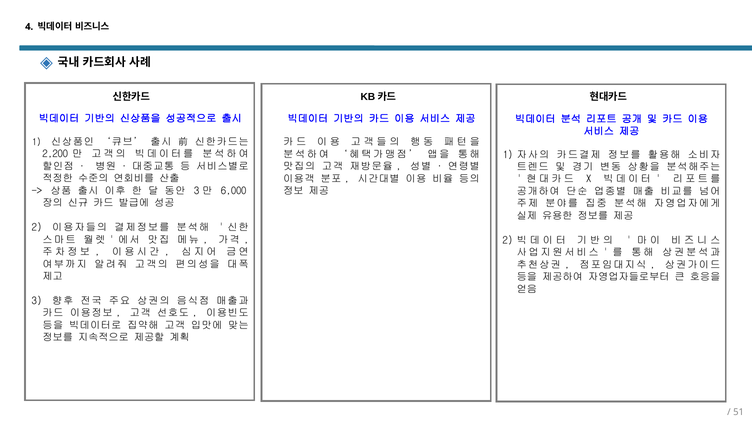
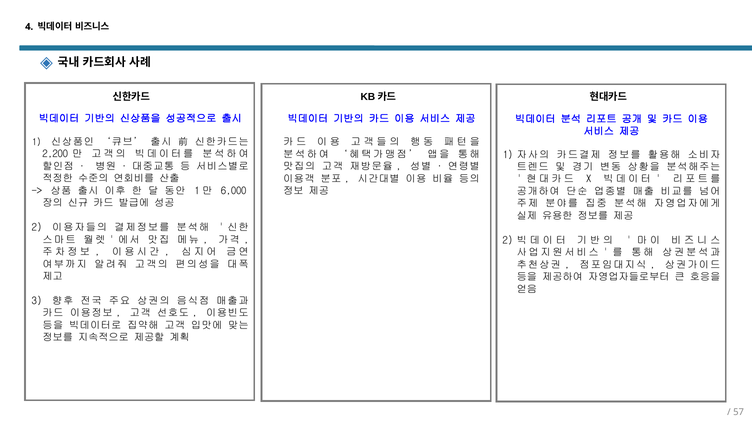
3 at (197, 191): 3 -> 1
51: 51 -> 57
